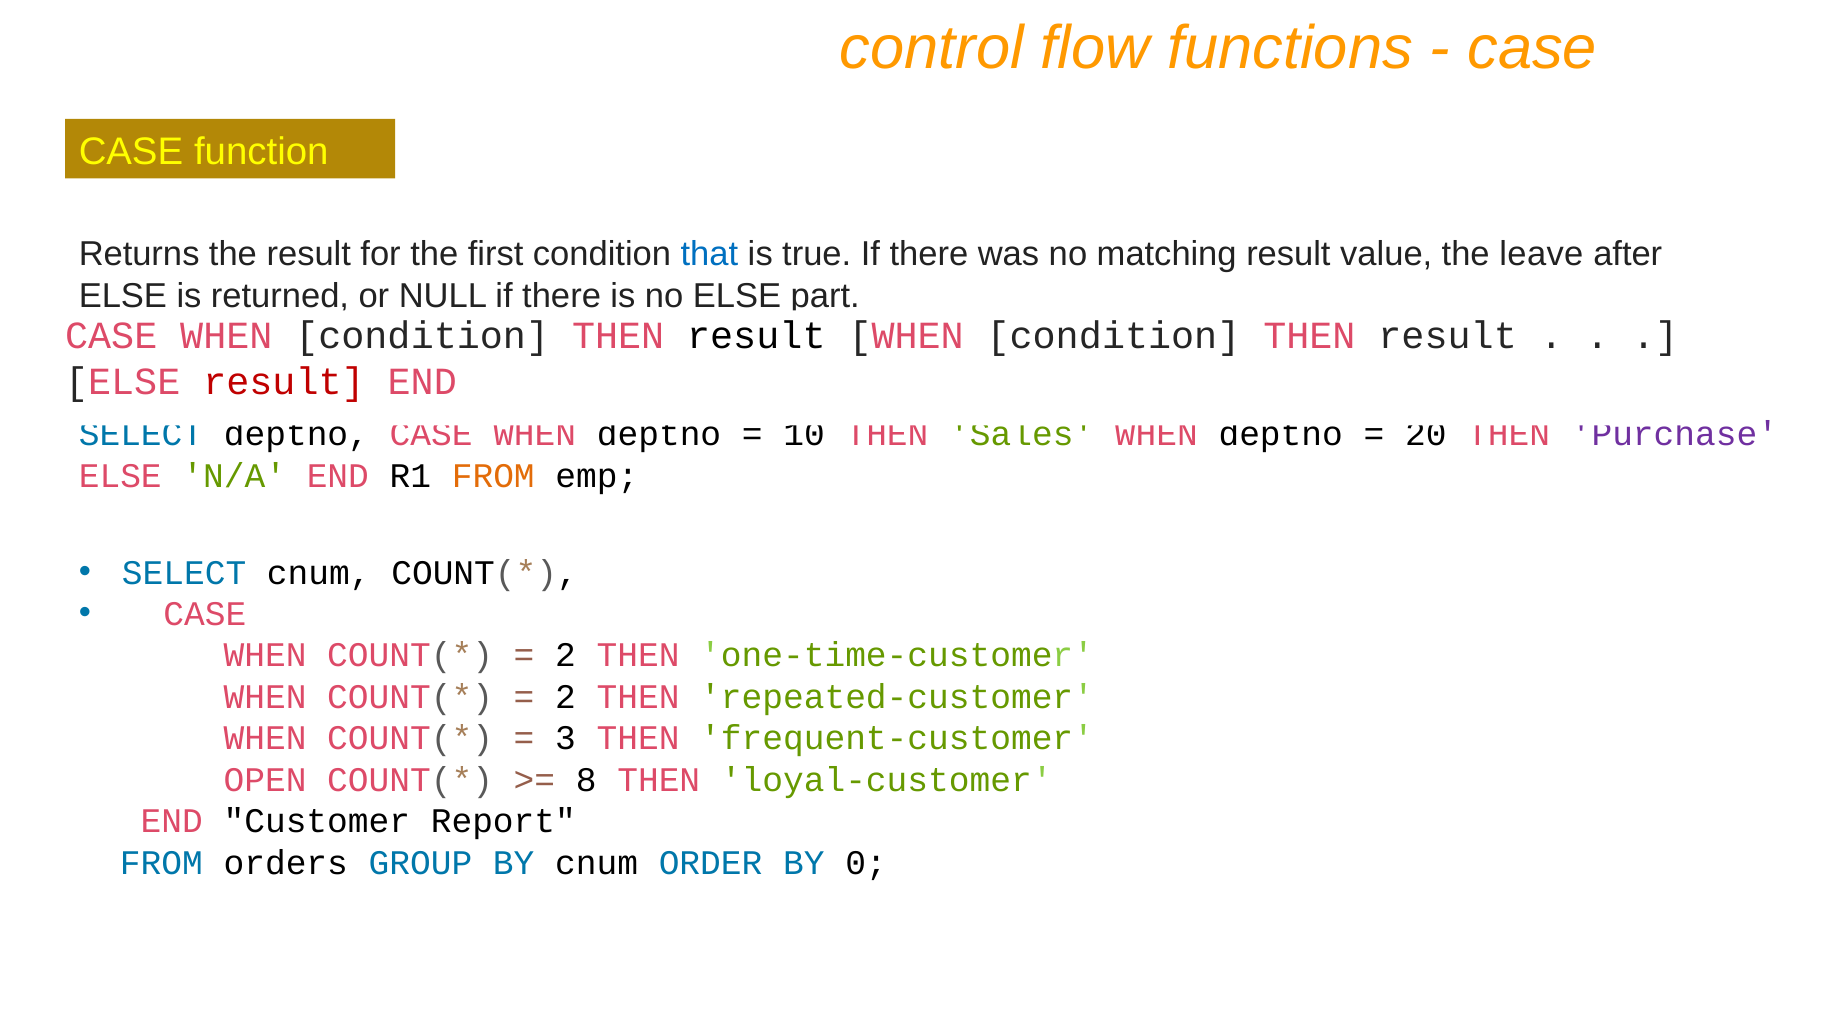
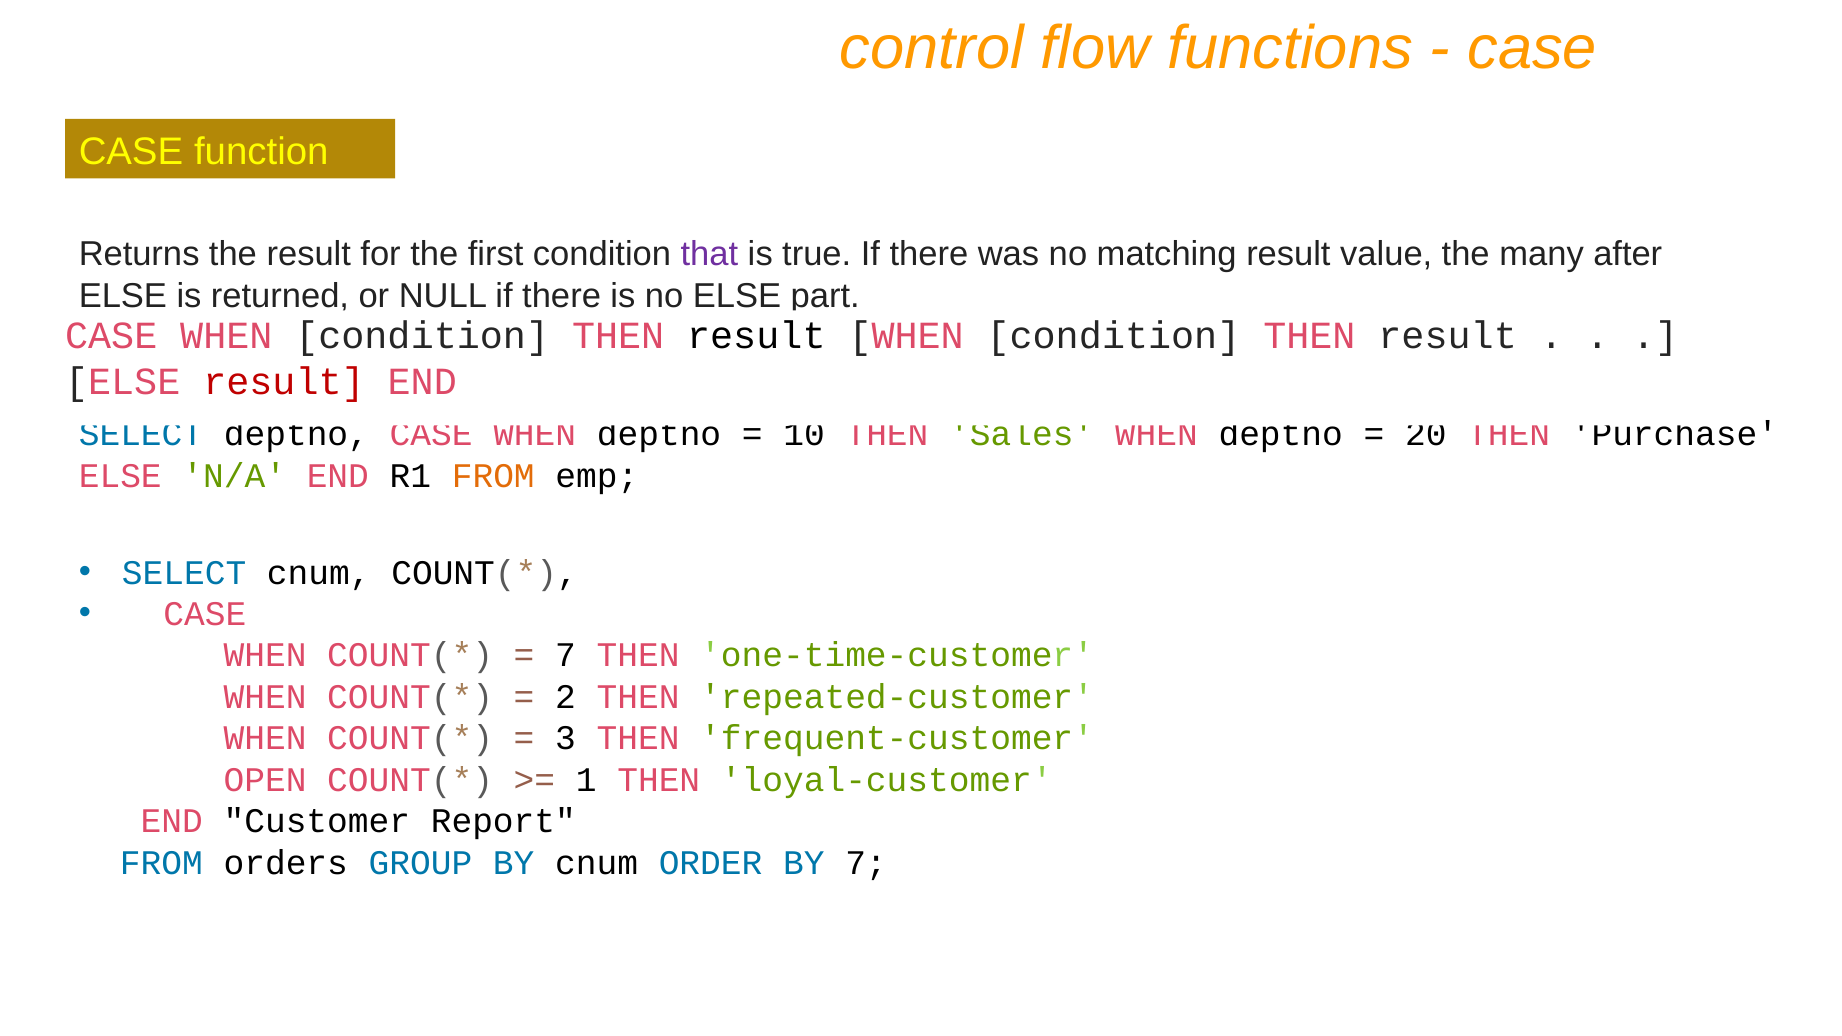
that colour: blue -> purple
leave: leave -> many
Purchase colour: purple -> black
2 at (566, 656): 2 -> 7
8: 8 -> 1
BY 0: 0 -> 7
